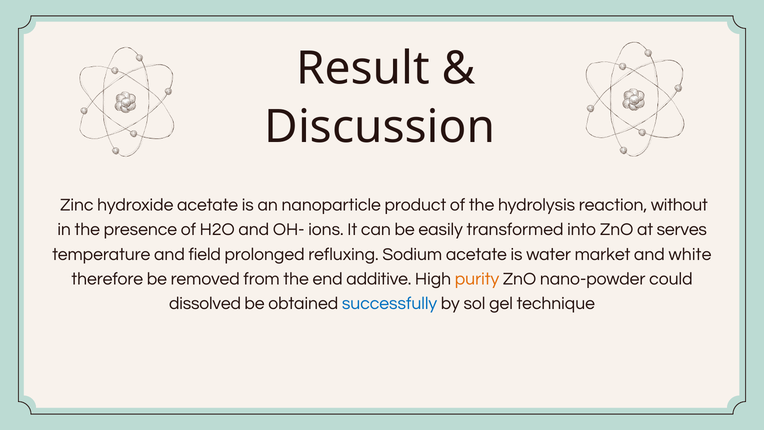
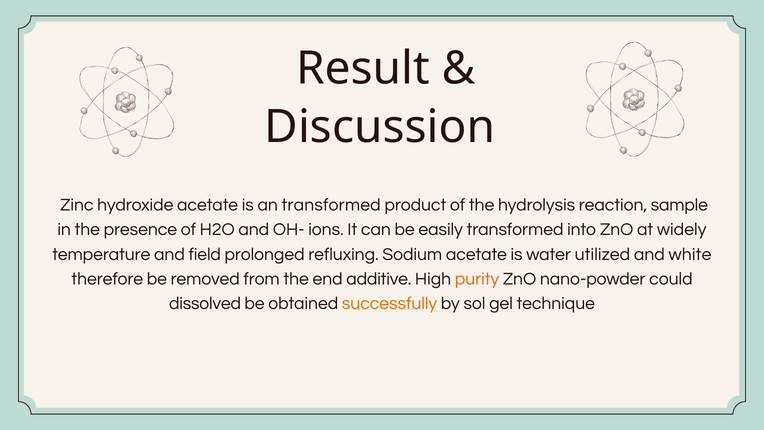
an nanoparticle: nanoparticle -> transformed
without: without -> sample
serves: serves -> widely
market: market -> utilized
successfully colour: blue -> orange
